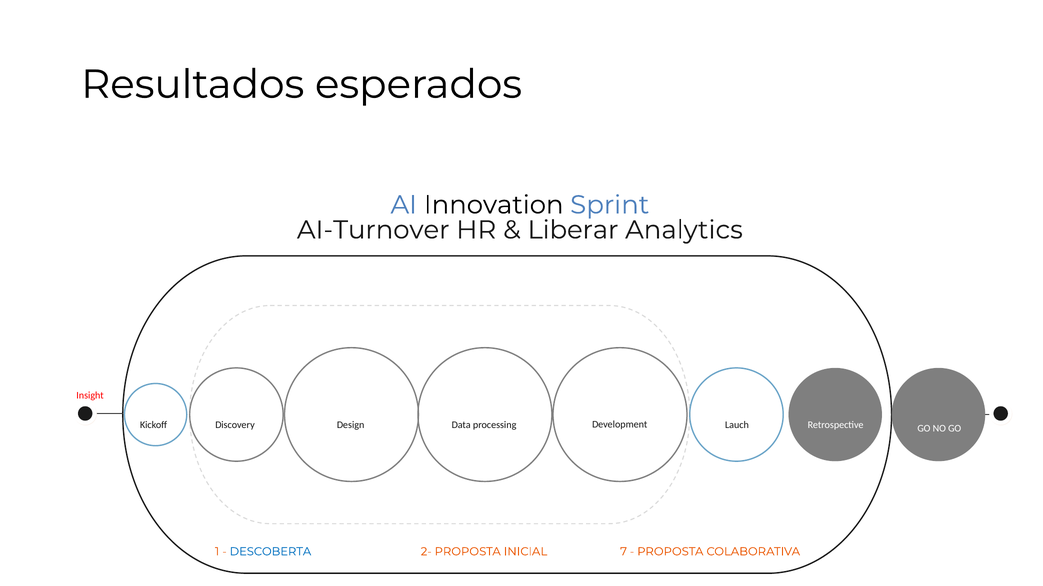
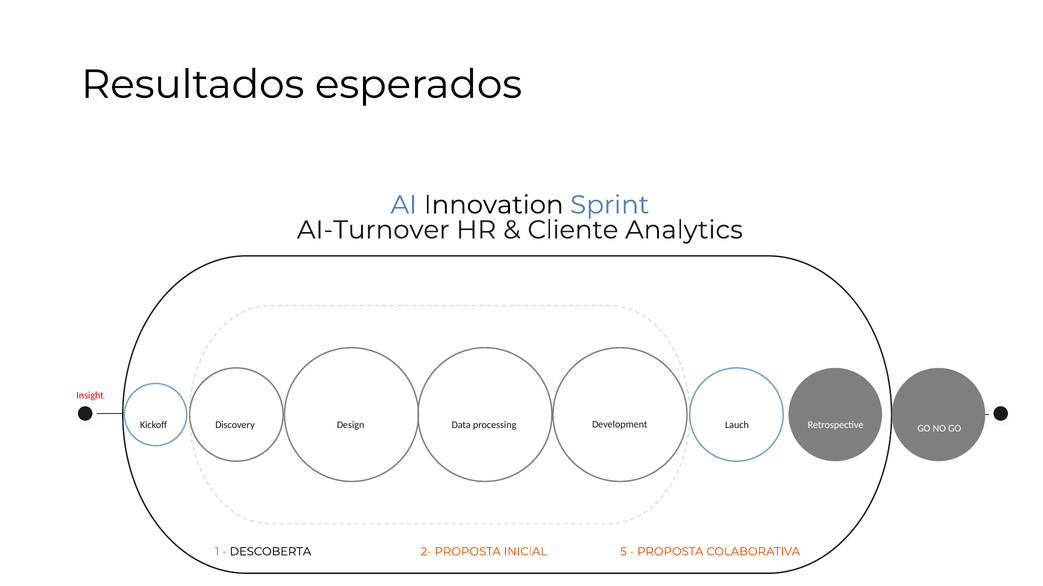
Liberar: Liberar -> Cliente
DESCOBERTA colour: blue -> black
7: 7 -> 5
